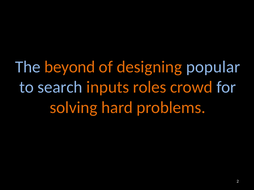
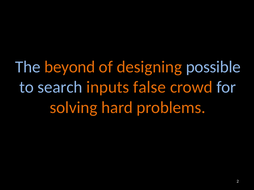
popular: popular -> possible
roles: roles -> false
